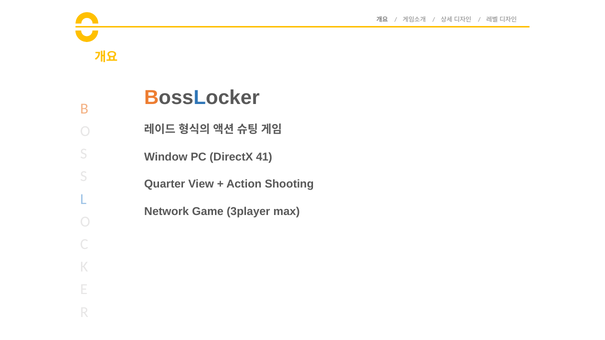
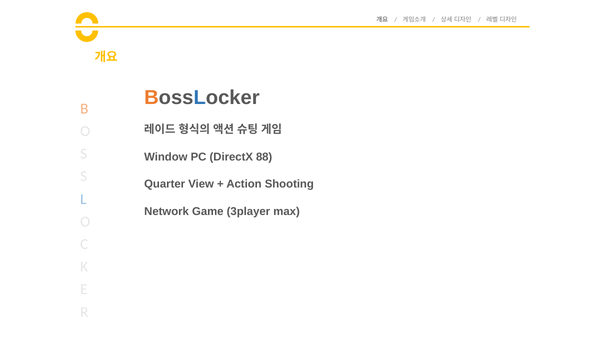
41: 41 -> 88
